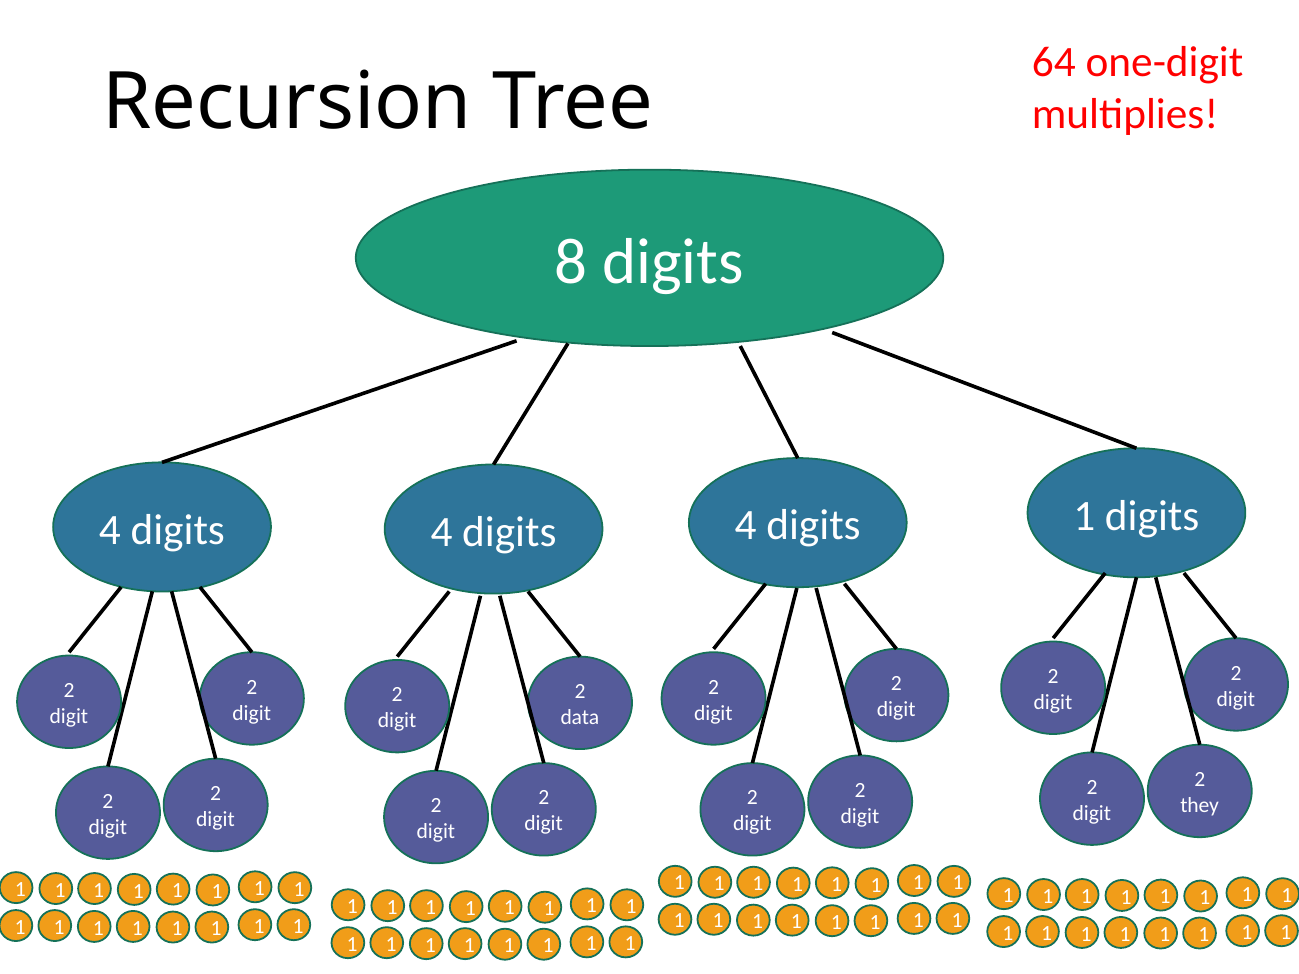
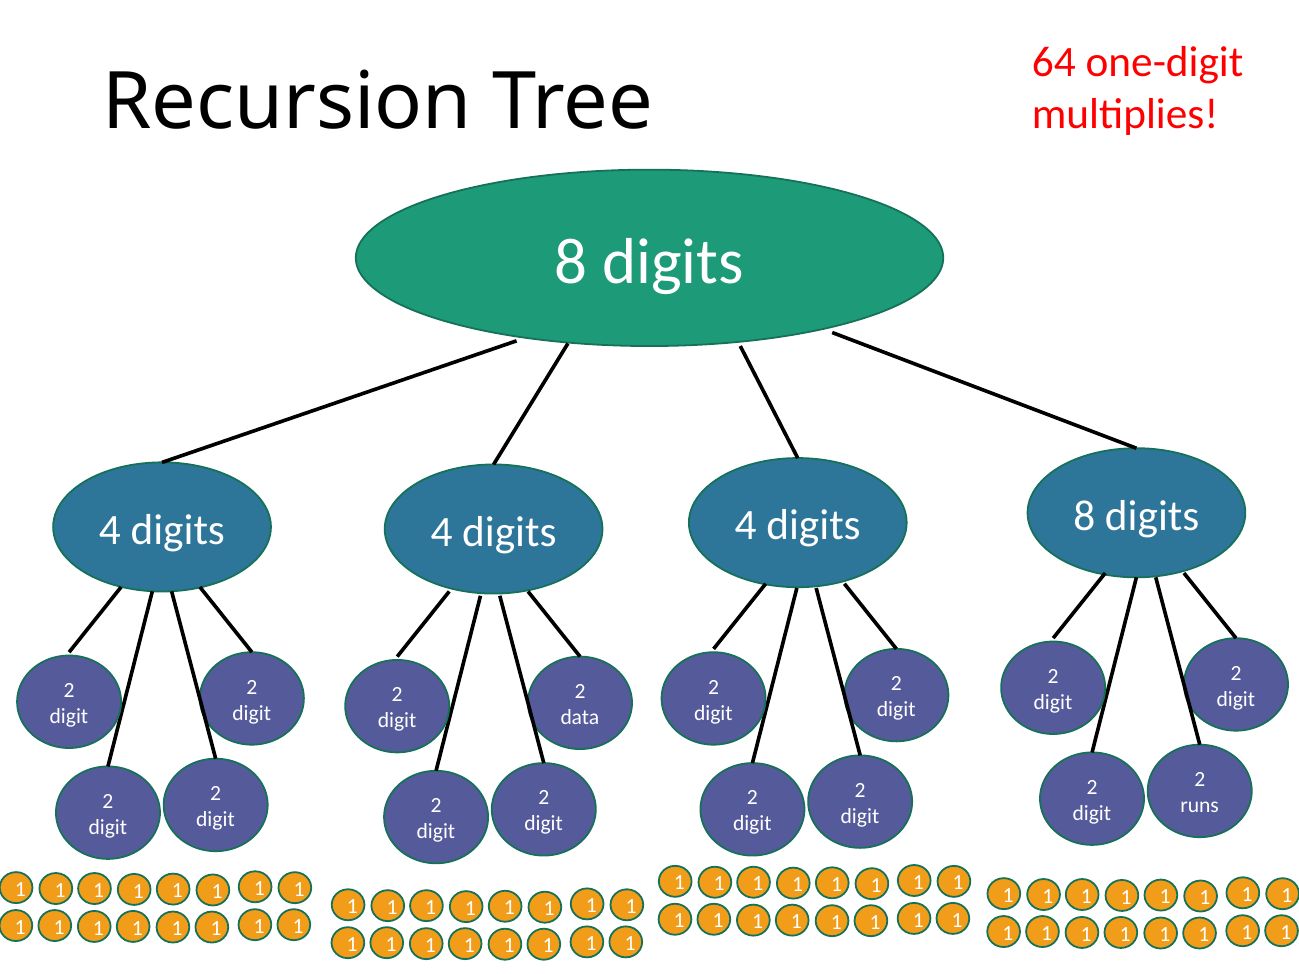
digits 1: 1 -> 8
they: they -> runs
